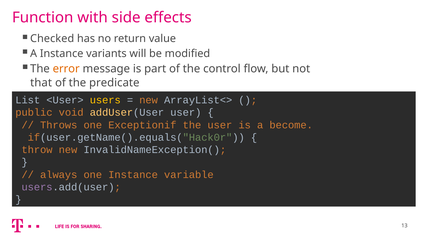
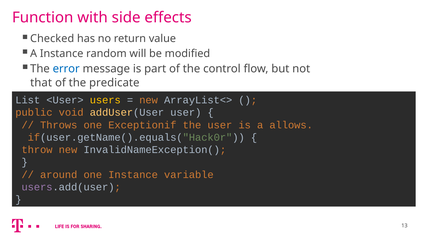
variants: variants -> random
error colour: orange -> blue
become: become -> allows
always: always -> around
